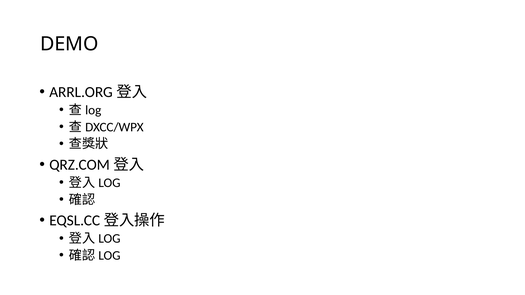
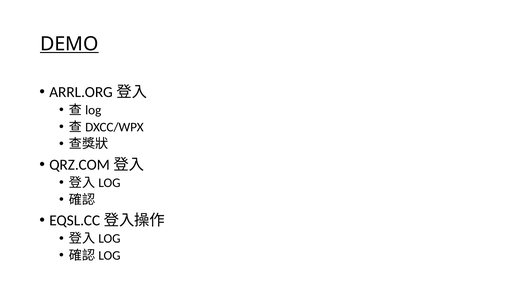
DEMO underline: none -> present
